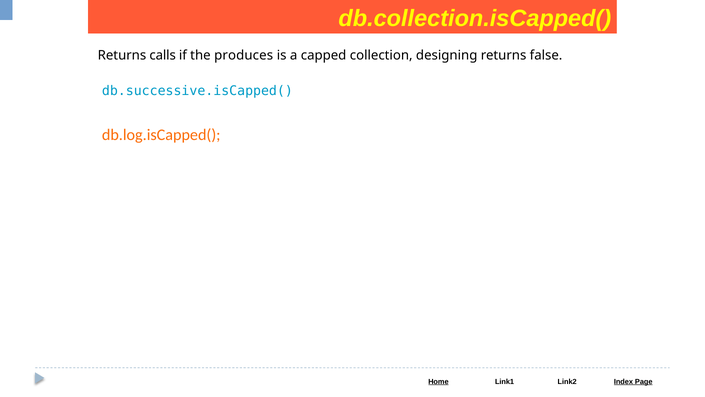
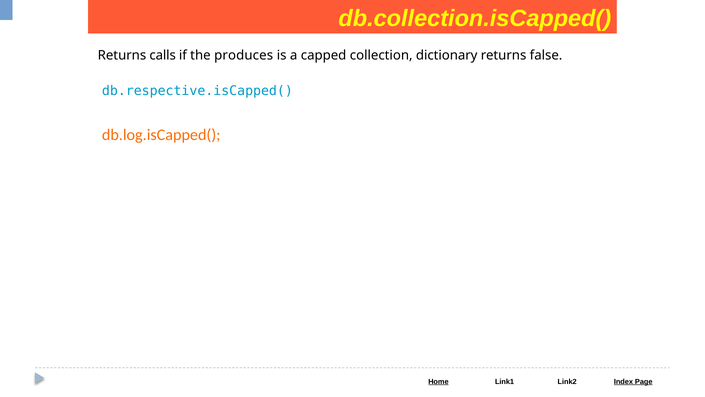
designing: designing -> dictionary
db.successive.isCapped(: db.successive.isCapped( -> db.respective.isCapped(
